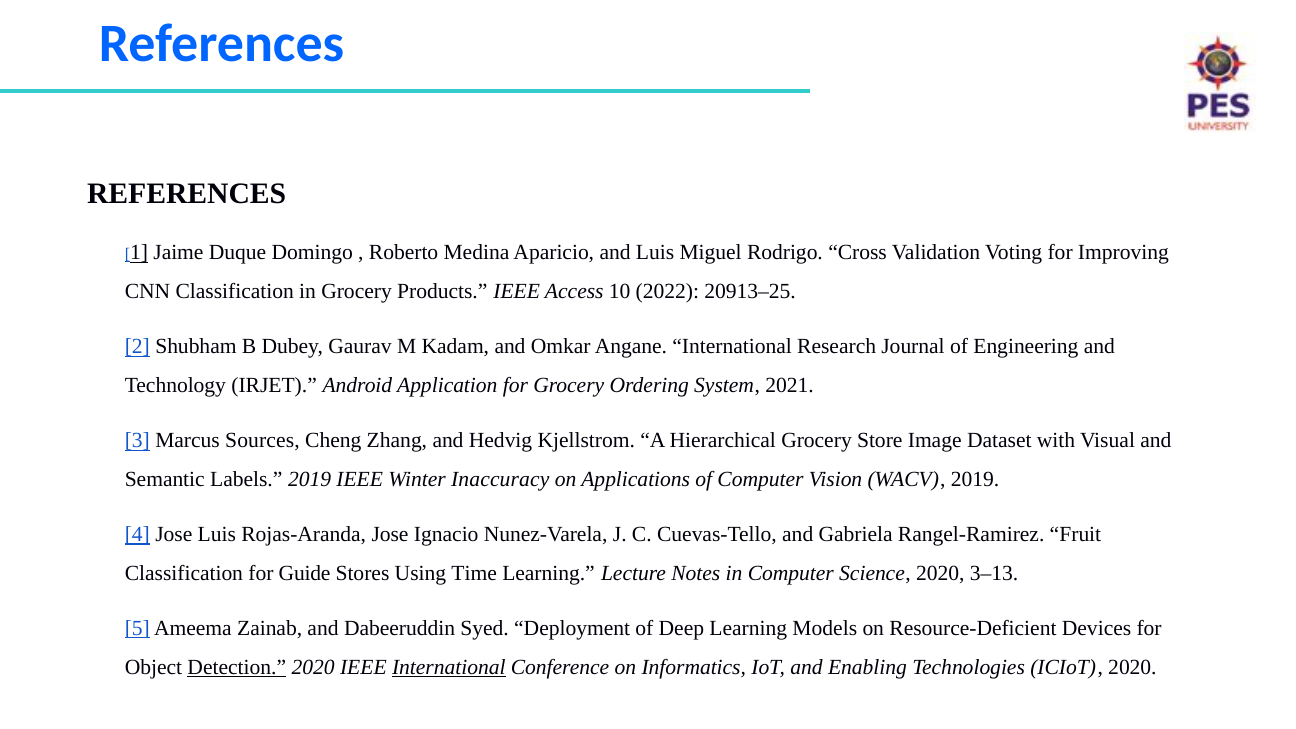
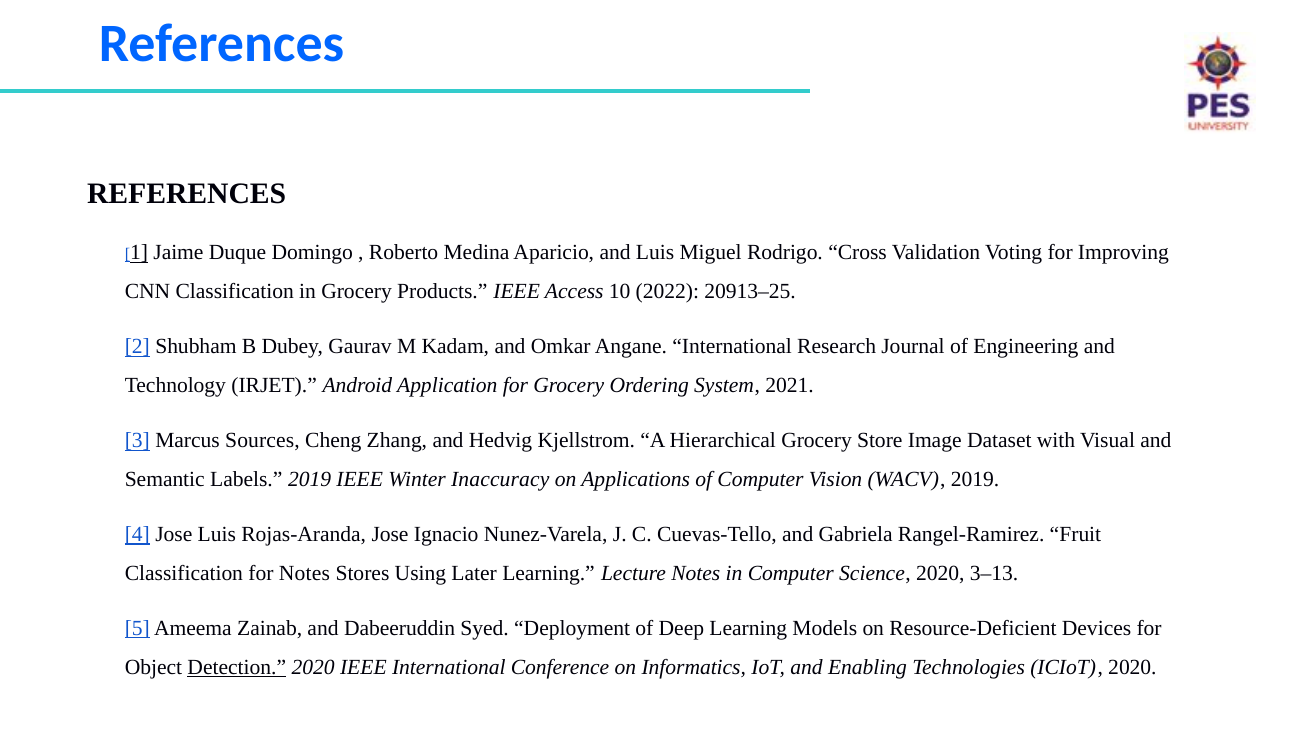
for Guide: Guide -> Notes
Time: Time -> Later
International at (449, 667) underline: present -> none
